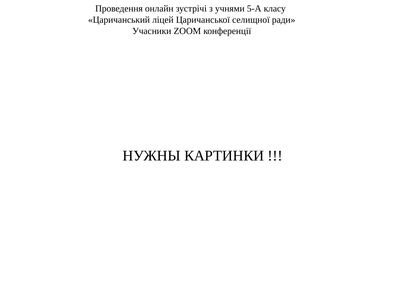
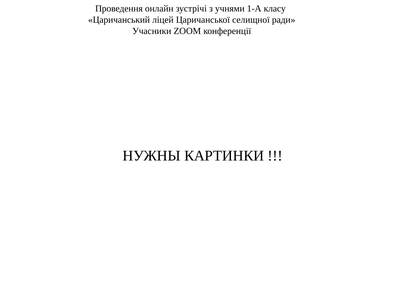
5-А: 5-А -> 1-А
